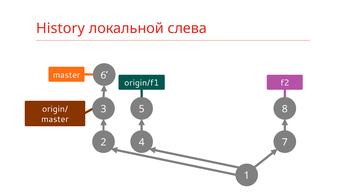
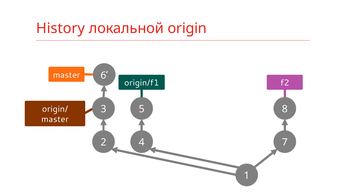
слева: слева -> origin
